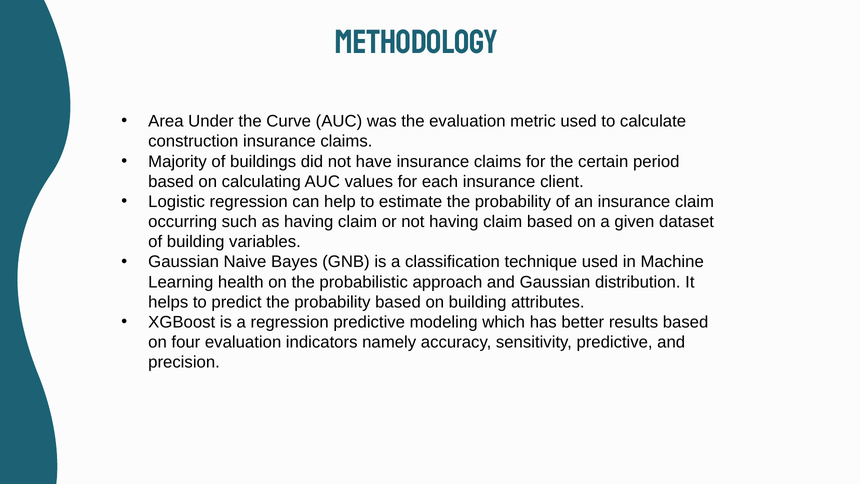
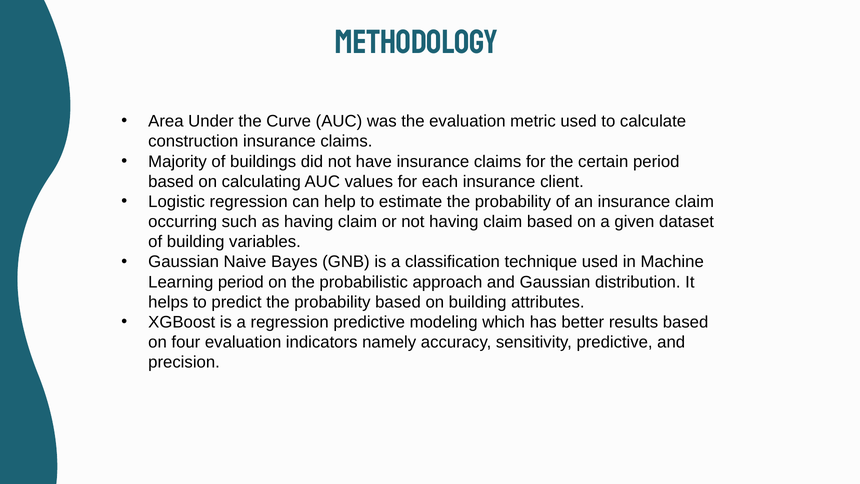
Learning health: health -> period
